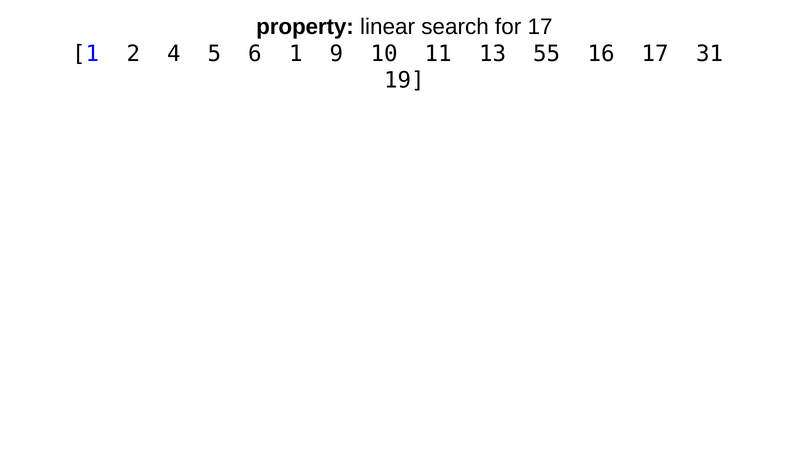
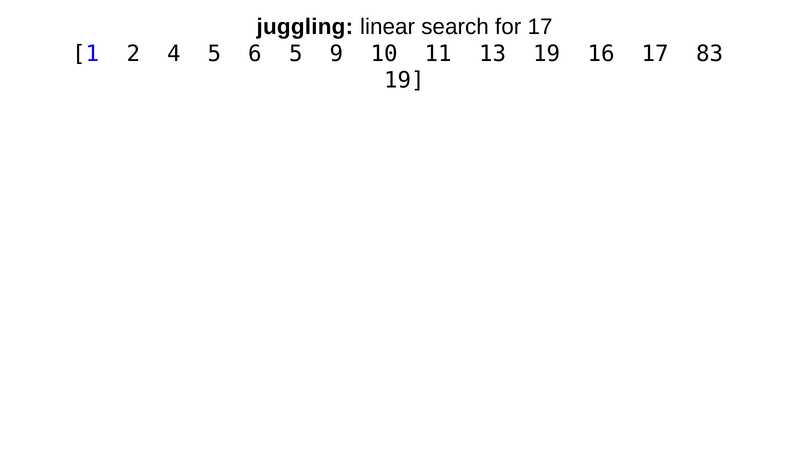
property: property -> juggling
6 1: 1 -> 5
13 55: 55 -> 19
31: 31 -> 83
